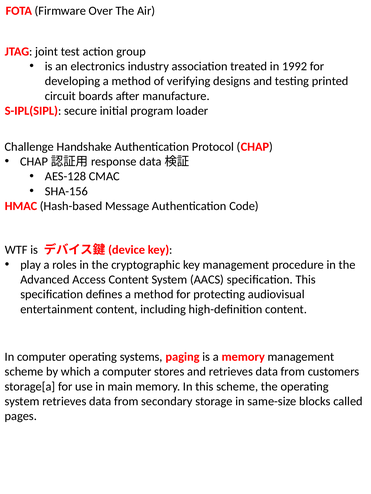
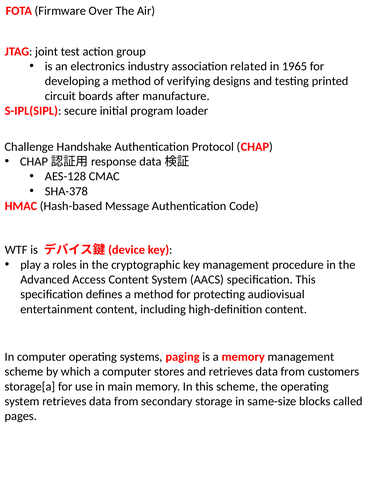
treated: treated -> related
1992: 1992 -> 1965
SHA-156: SHA-156 -> SHA-378
